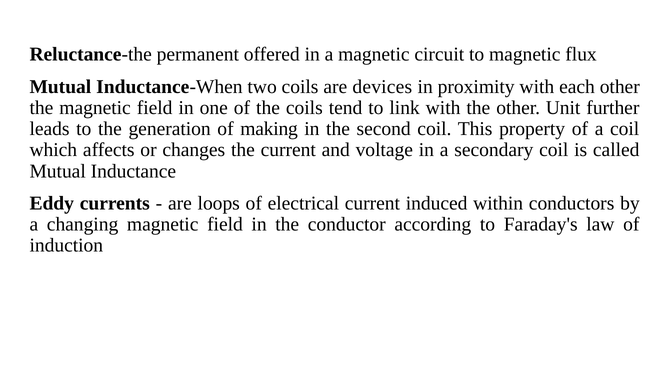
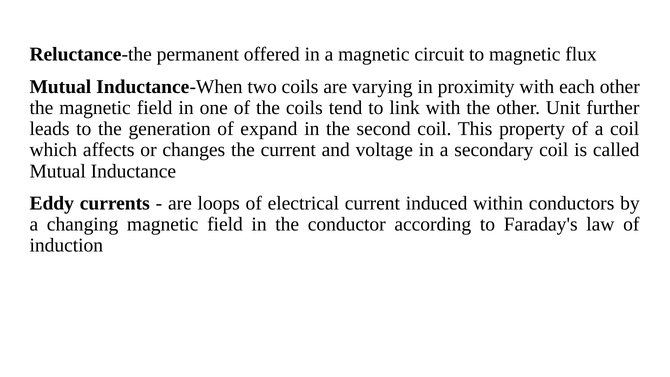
devices: devices -> varying
making: making -> expand
